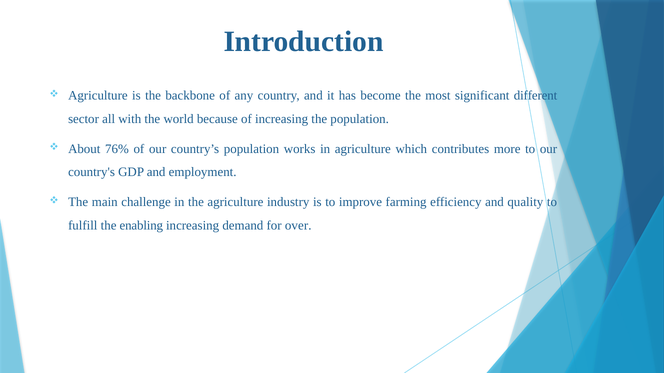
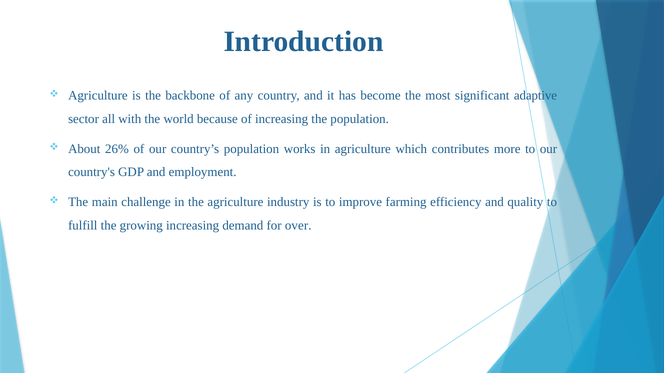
different: different -> adaptive
76%: 76% -> 26%
enabling: enabling -> growing
